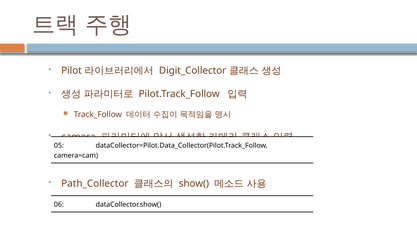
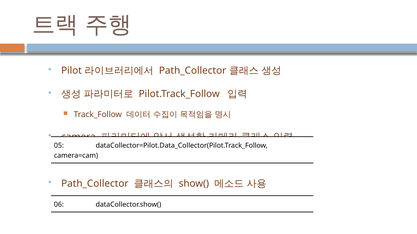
Digit_Collector at (193, 71): Digit_Collector -> Path_Collector
